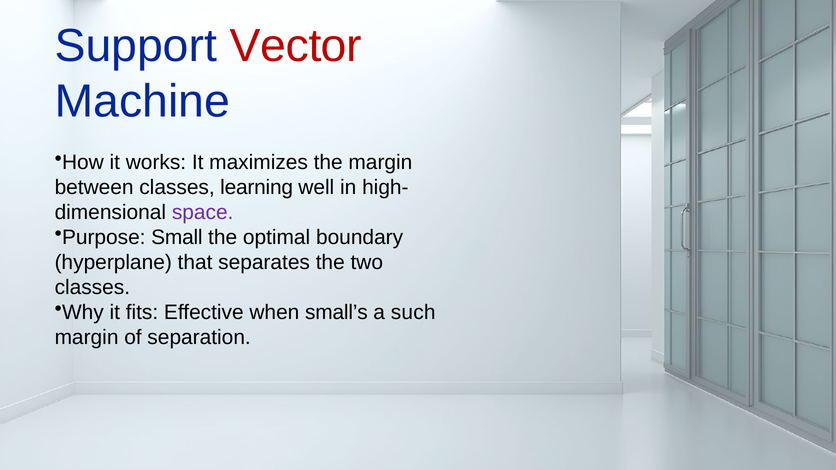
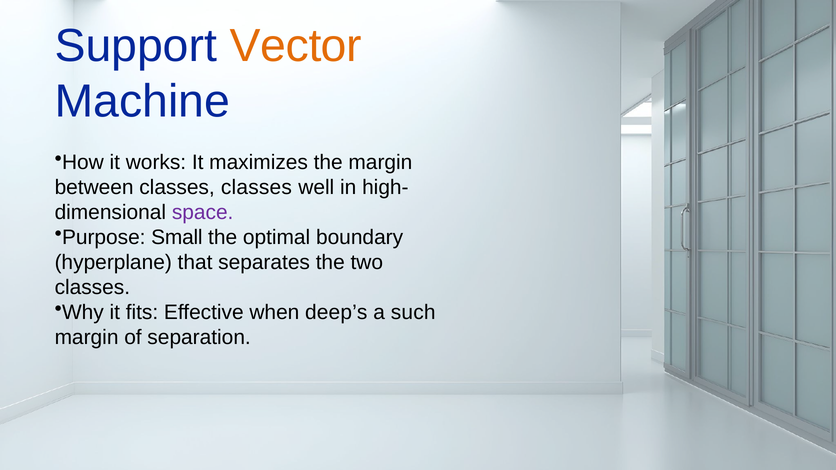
Vector colour: red -> orange
classes learning: learning -> classes
small’s: small’s -> deep’s
